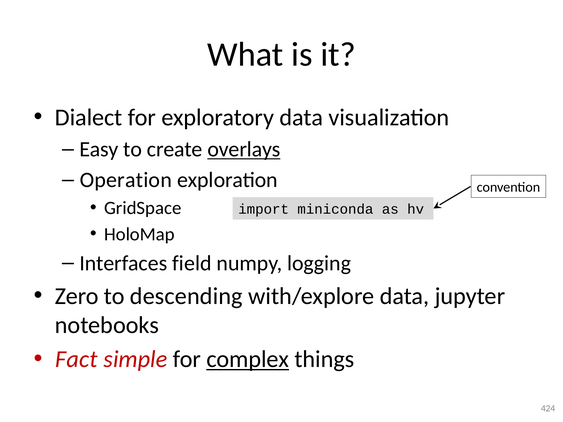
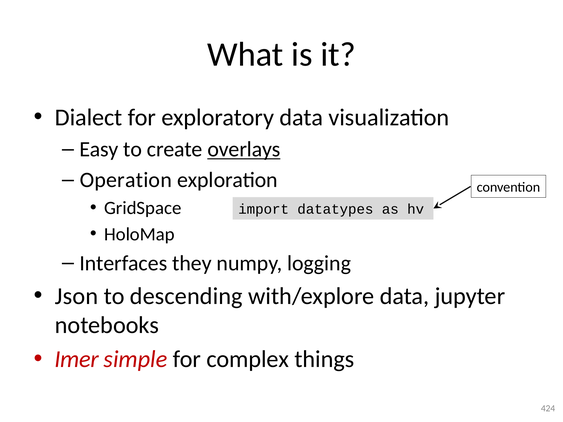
miniconda: miniconda -> datatypes
field: field -> they
Zero: Zero -> Json
Fact: Fact -> Imer
complex underline: present -> none
